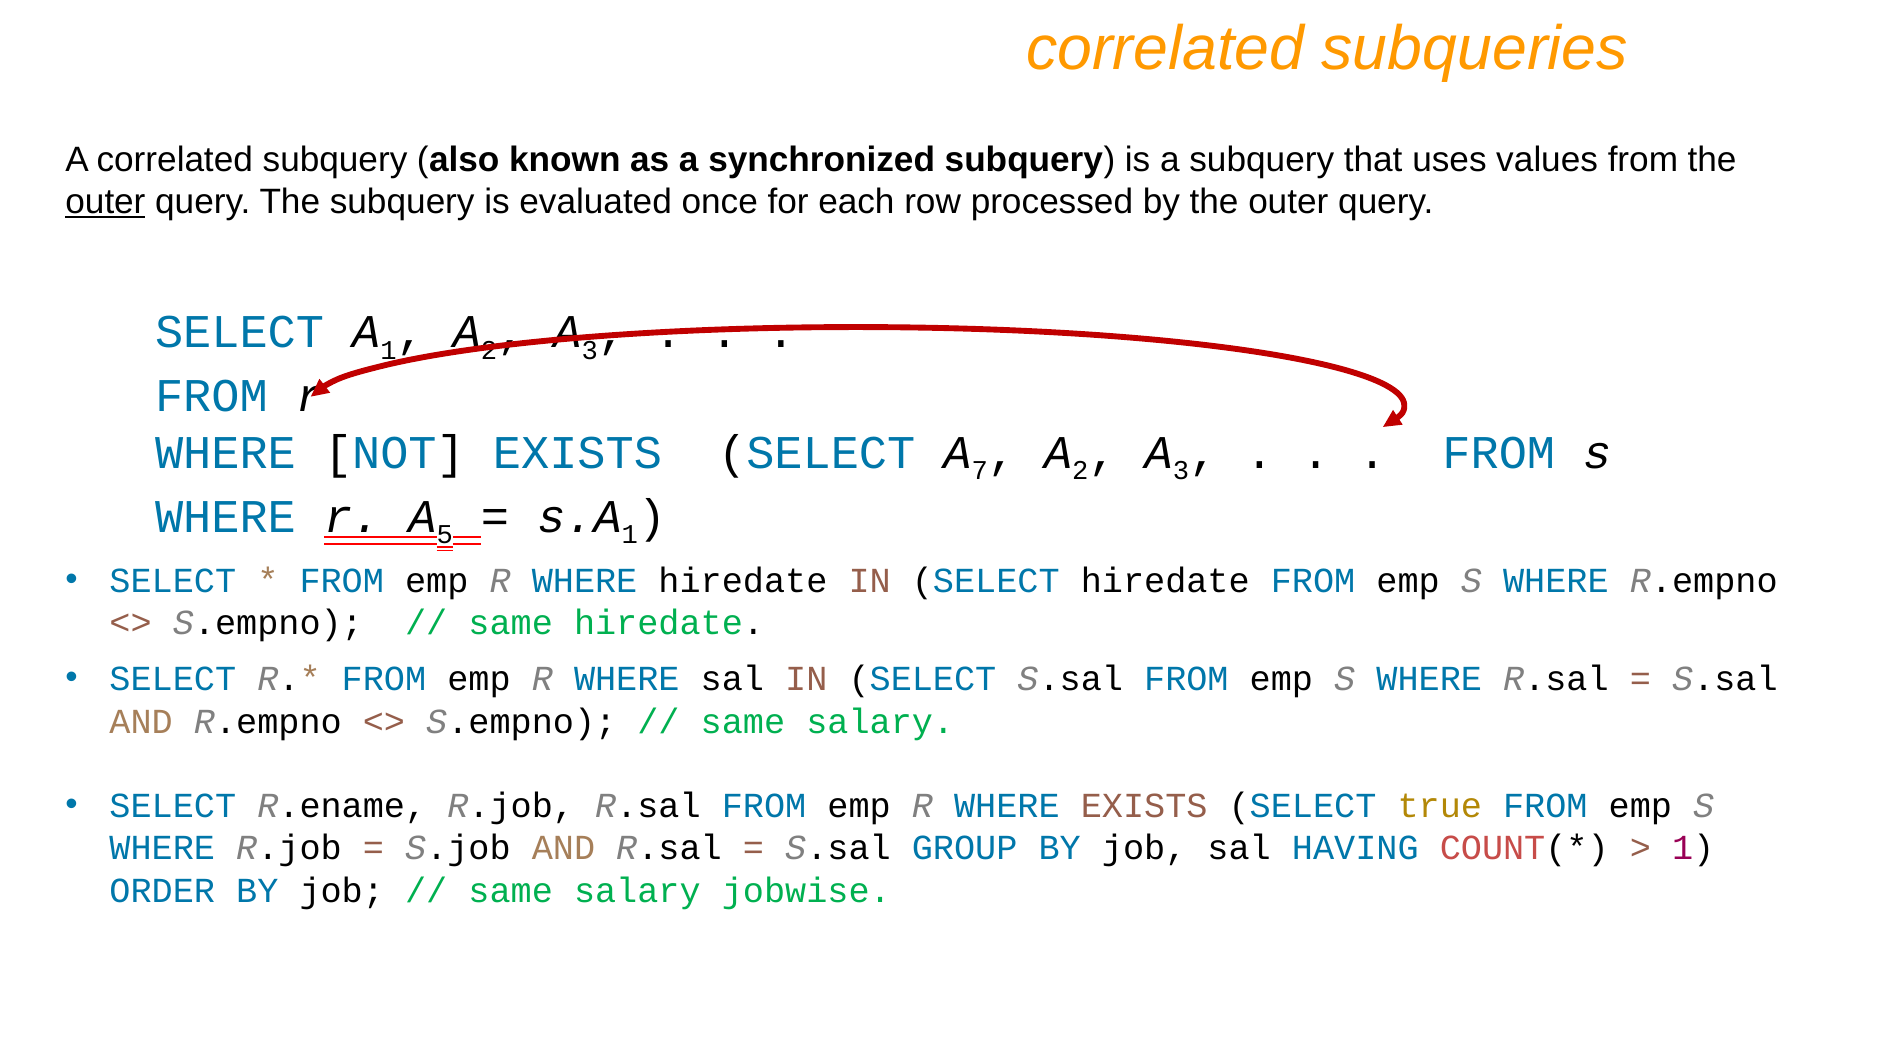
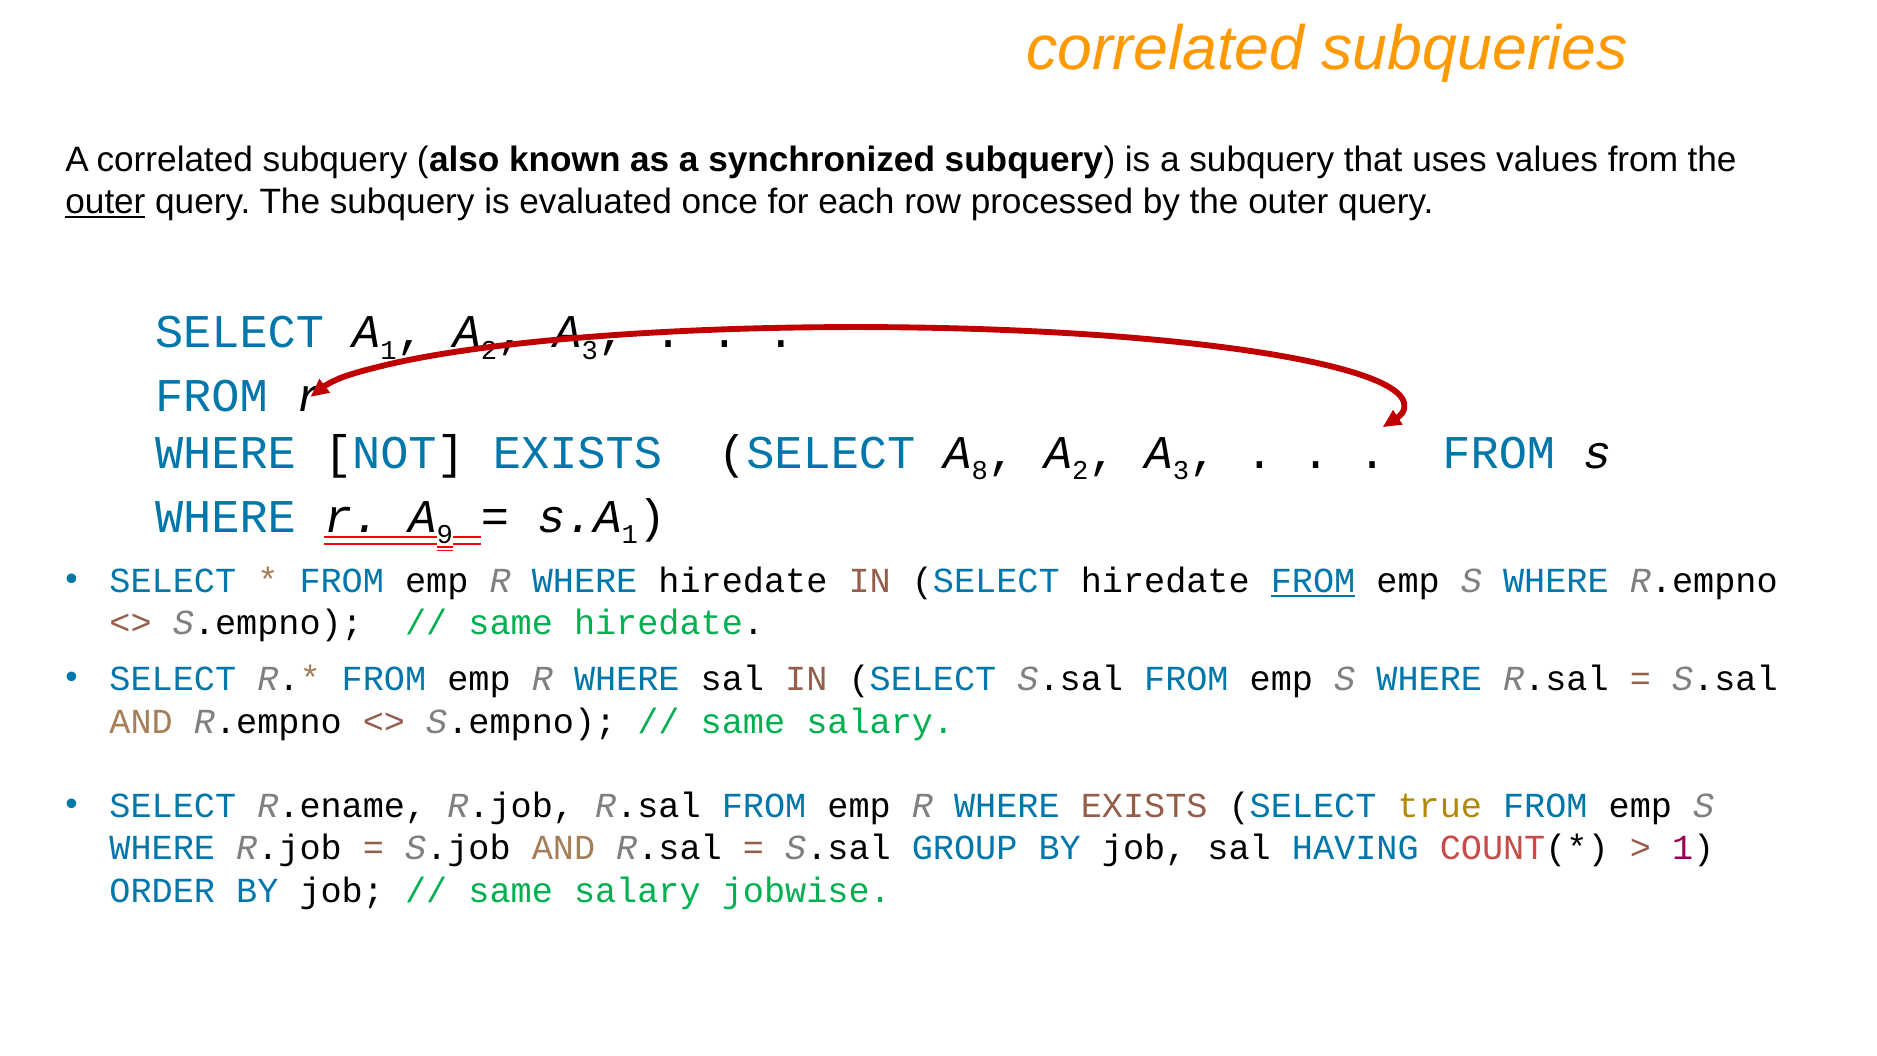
7: 7 -> 8
5: 5 -> 9
FROM at (1313, 581) underline: none -> present
